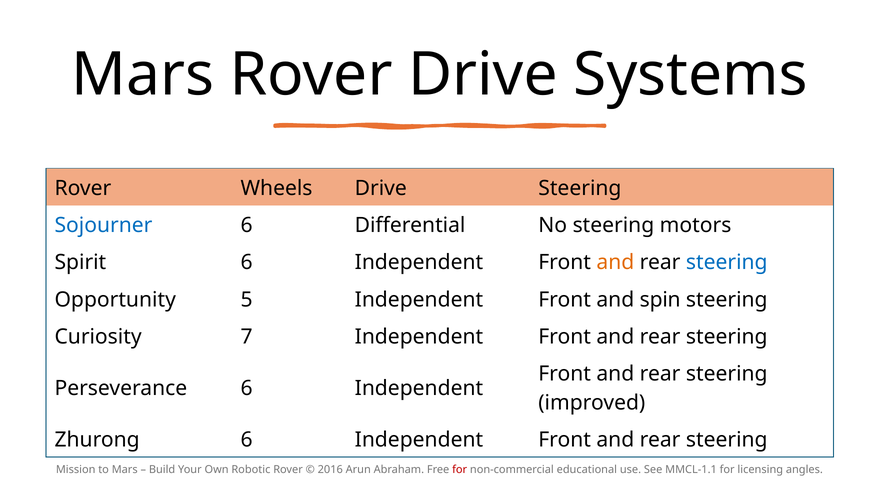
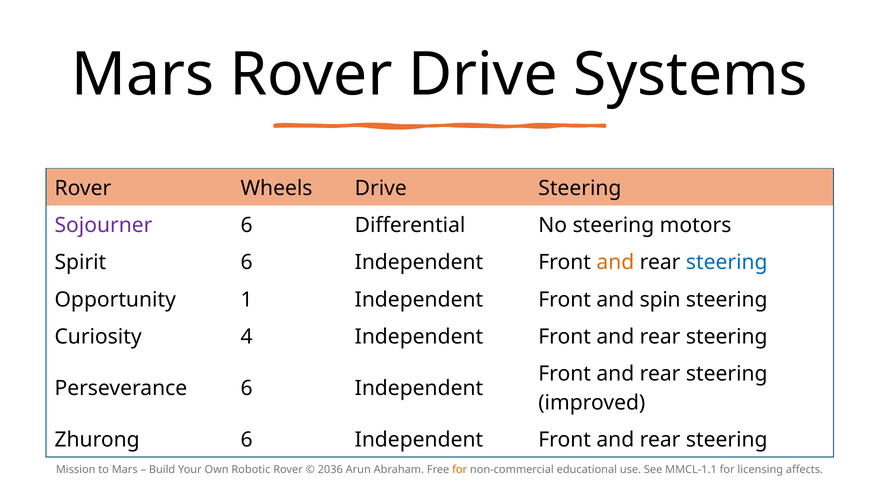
Sojourner colour: blue -> purple
5: 5 -> 1
7: 7 -> 4
2016: 2016 -> 2036
for at (460, 469) colour: red -> orange
angles: angles -> affects
